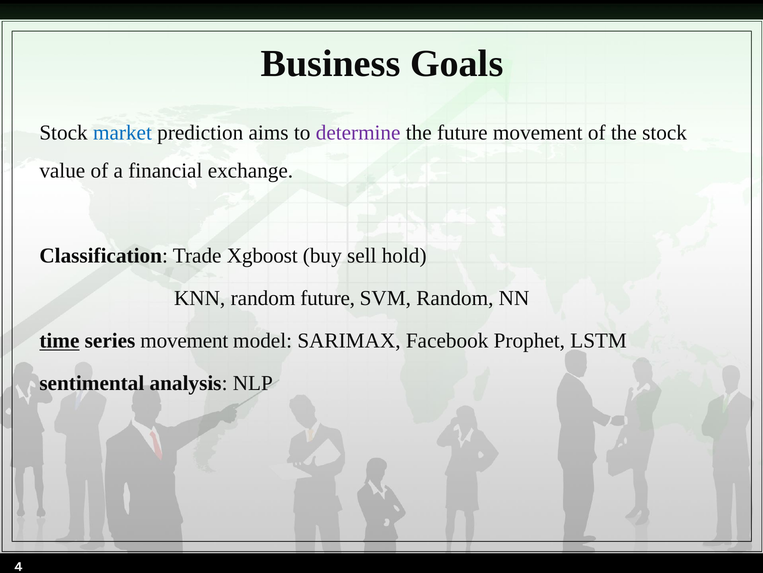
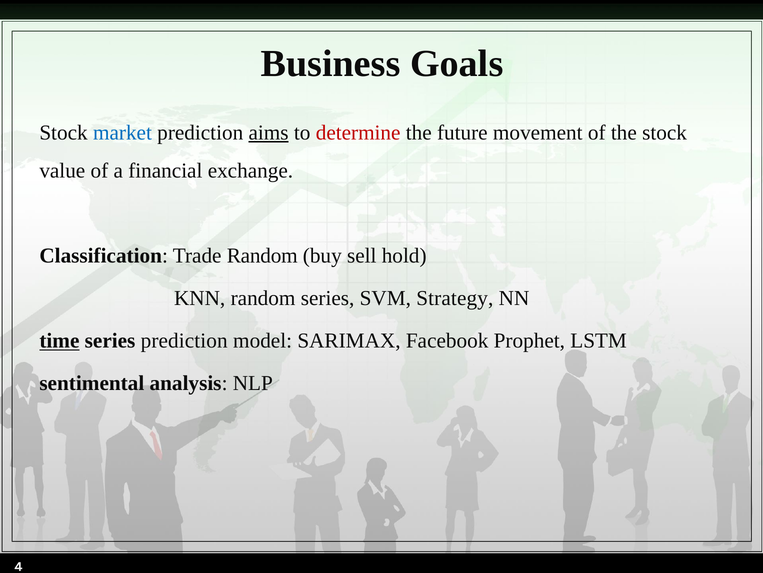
aims underline: none -> present
determine colour: purple -> red
Trade Xgboost: Xgboost -> Random
random future: future -> series
SVM Random: Random -> Strategy
series movement: movement -> prediction
